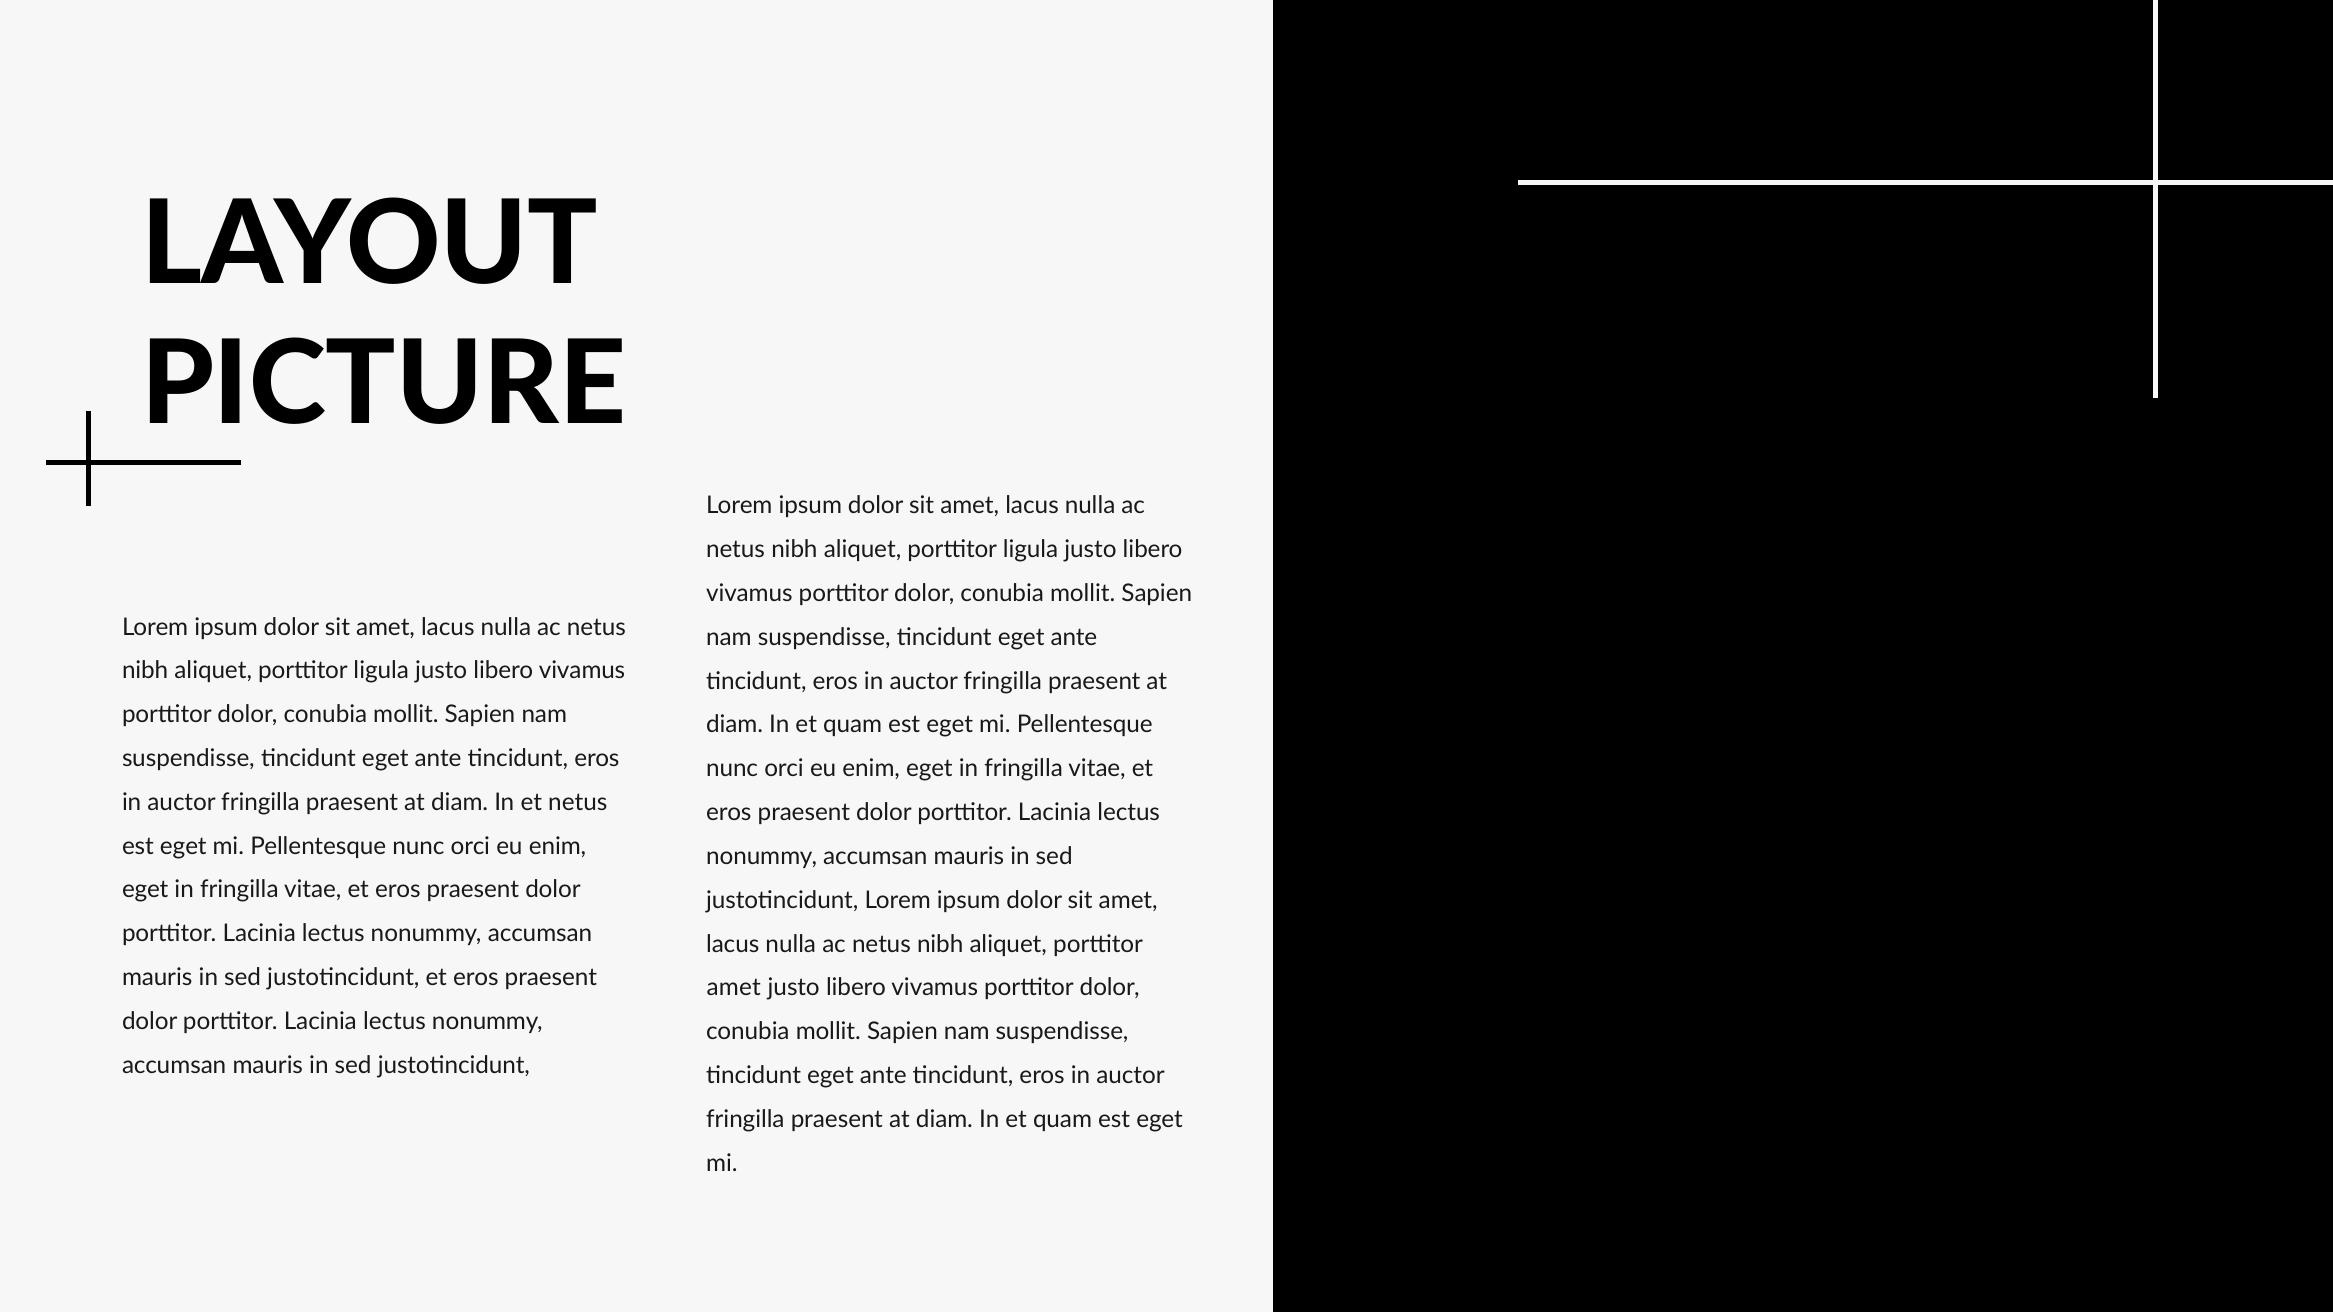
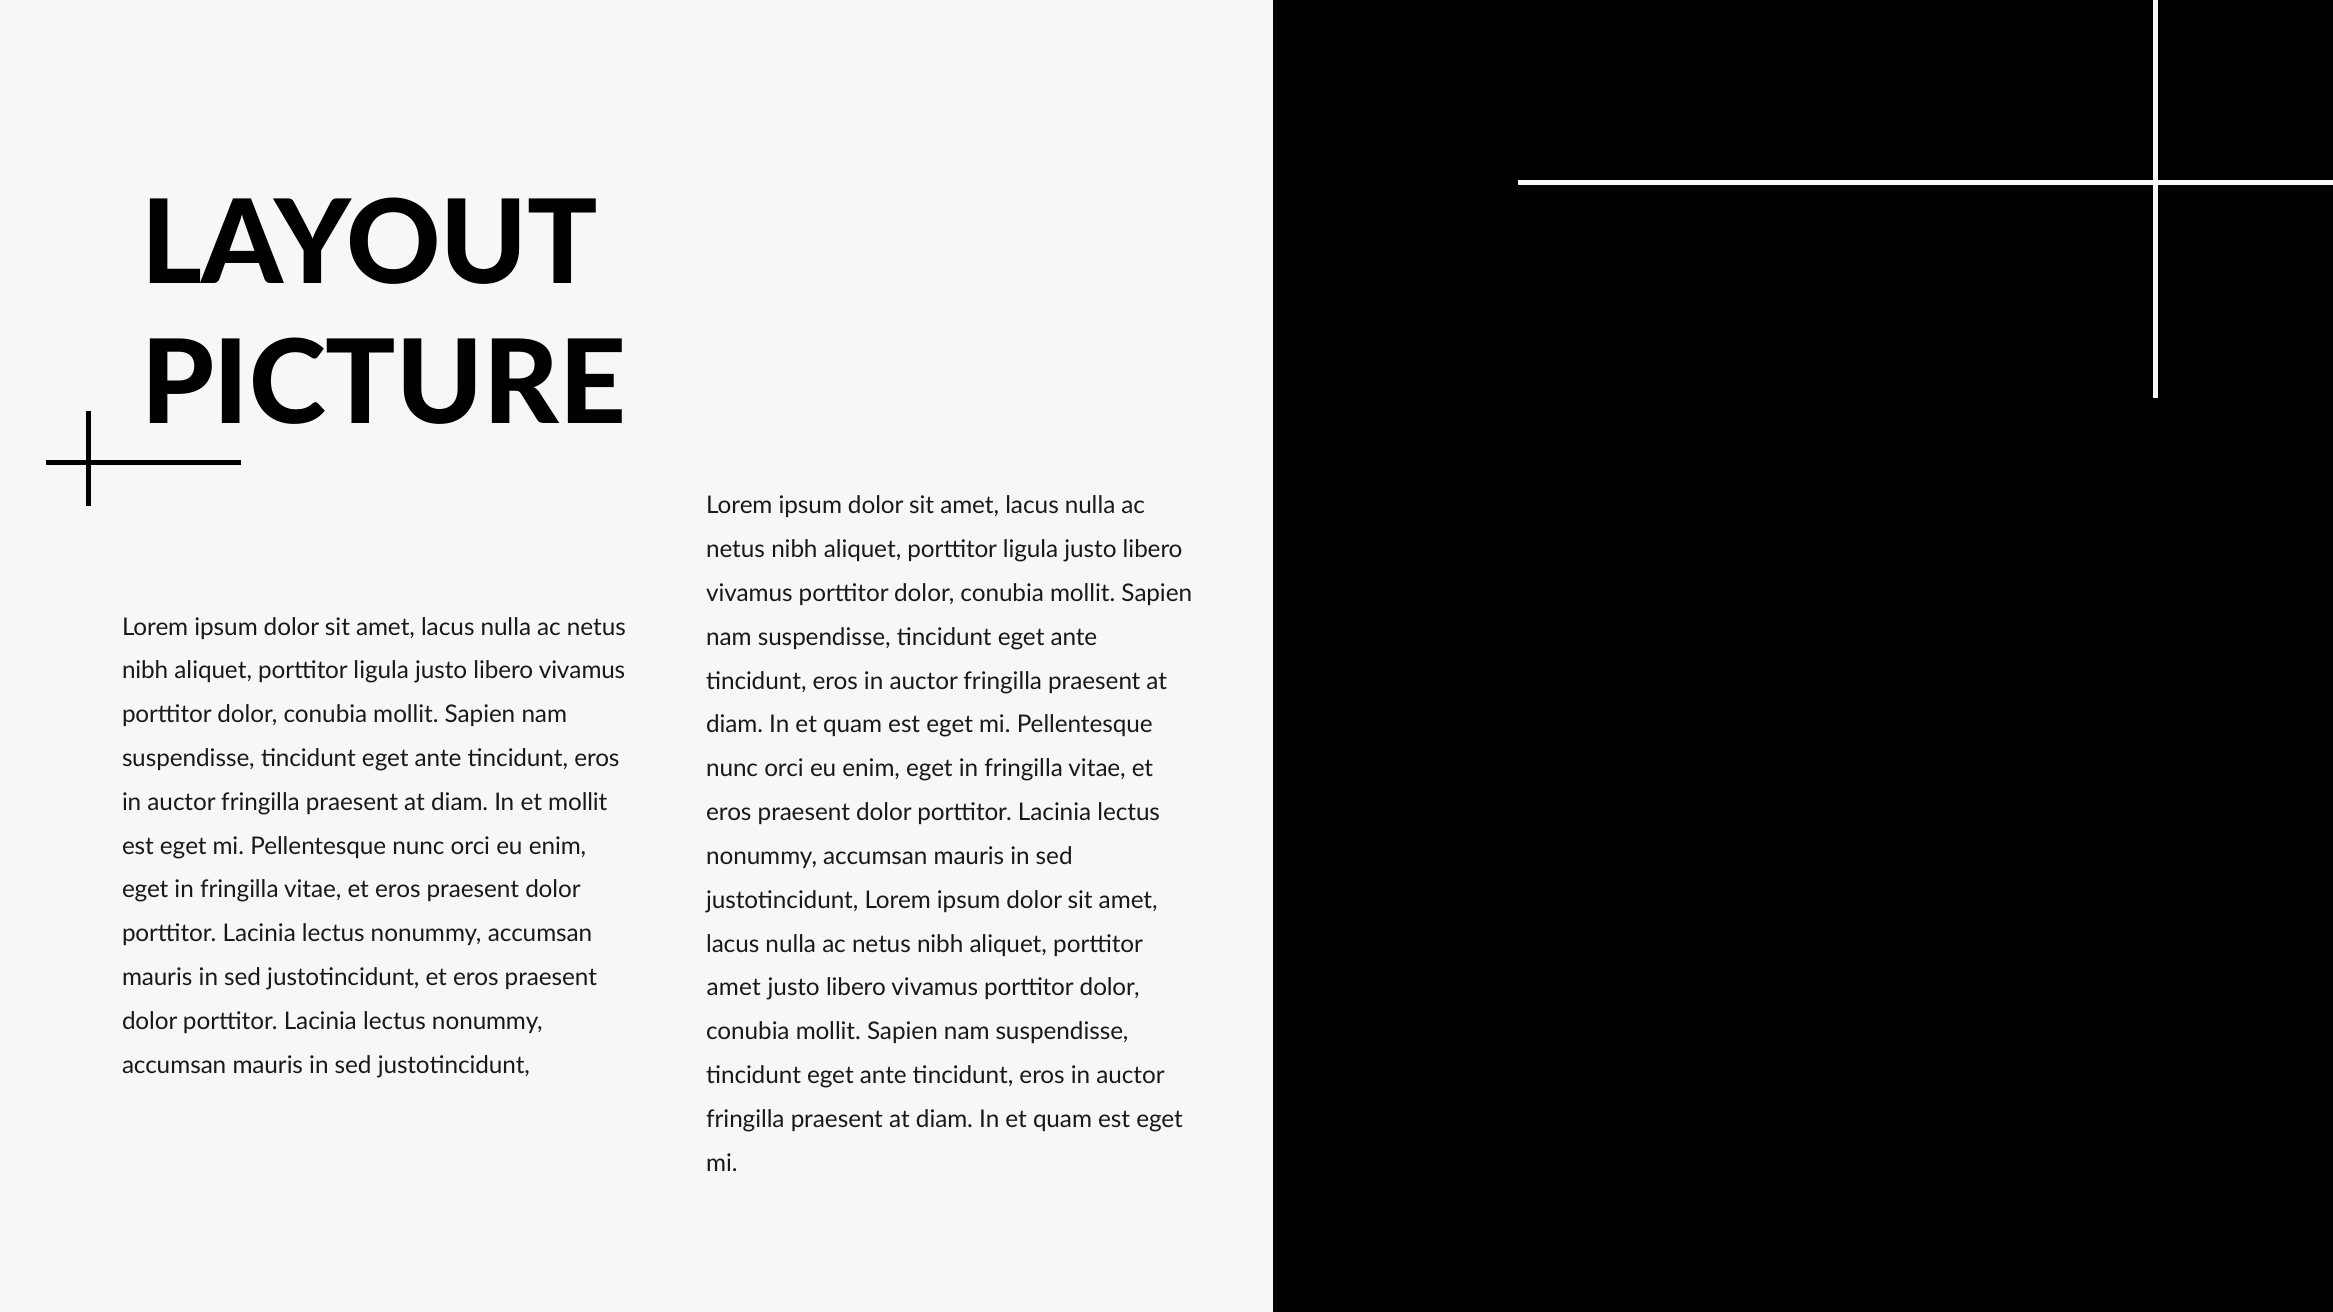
et netus: netus -> mollit
